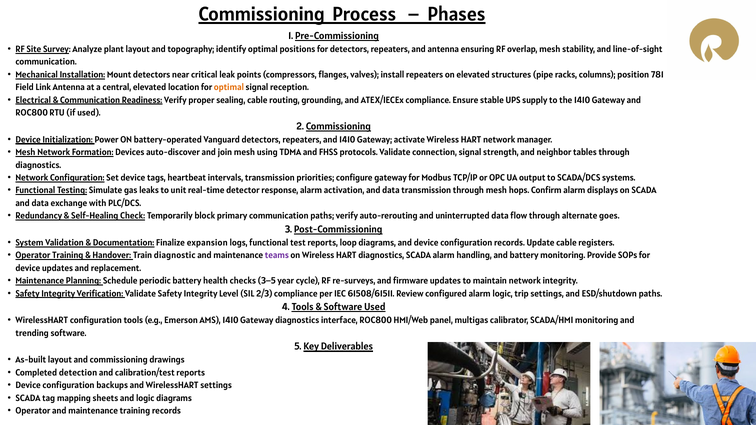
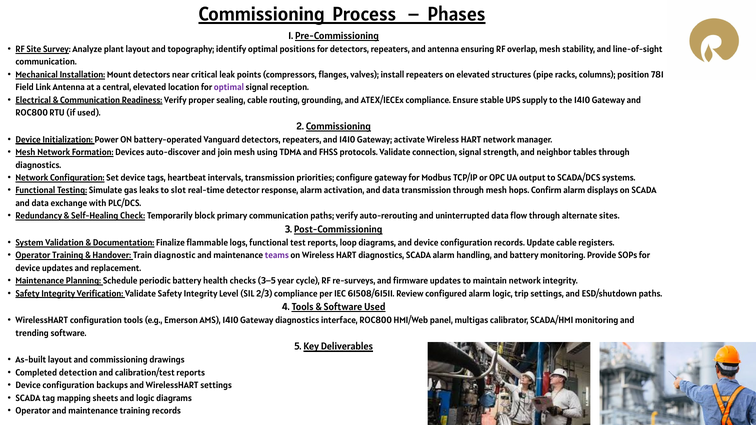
optimal at (229, 87) colour: orange -> purple
unit: unit -> slot
goes: goes -> sites
expansion: expansion -> flammable
